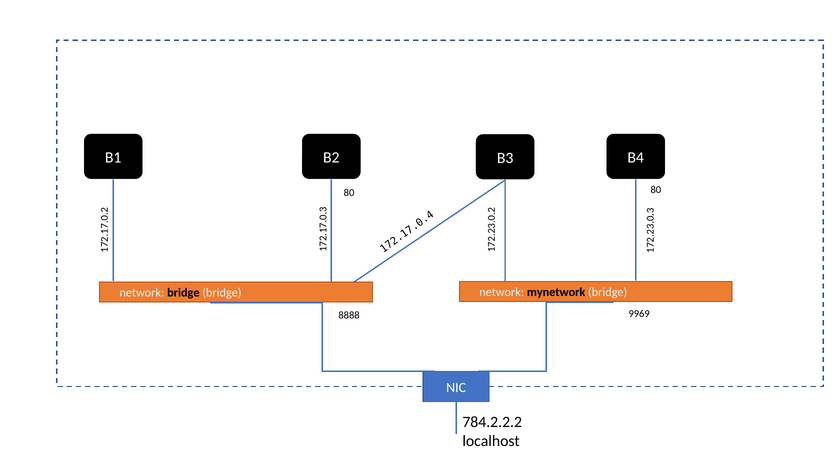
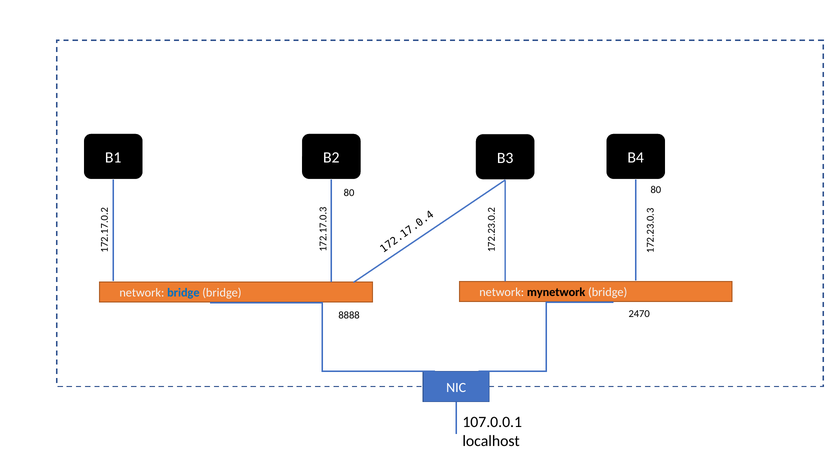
bridge at (183, 293) colour: black -> blue
9969: 9969 -> 2470
784.2.2.2: 784.2.2.2 -> 107.0.0.1
